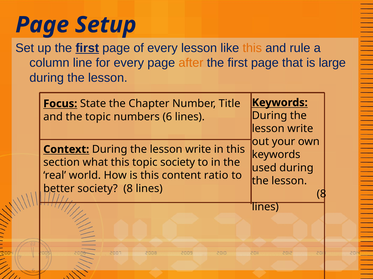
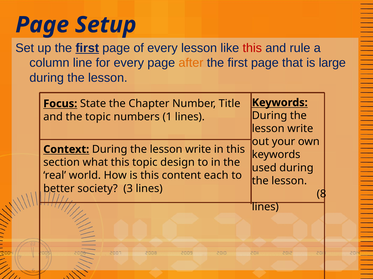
this at (252, 48) colour: orange -> red
6: 6 -> 1
topic society: society -> design
ratio: ratio -> each
society 8: 8 -> 3
